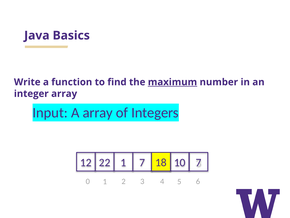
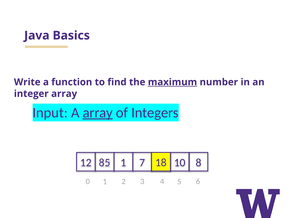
array at (98, 112) underline: none -> present
22: 22 -> 85
10 7: 7 -> 8
